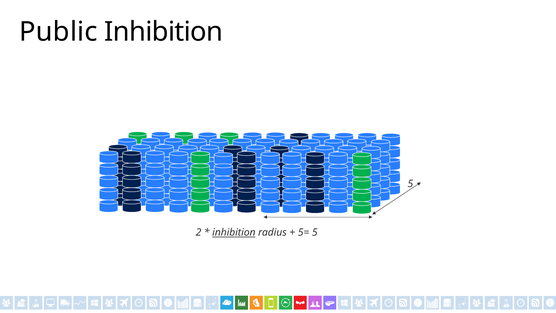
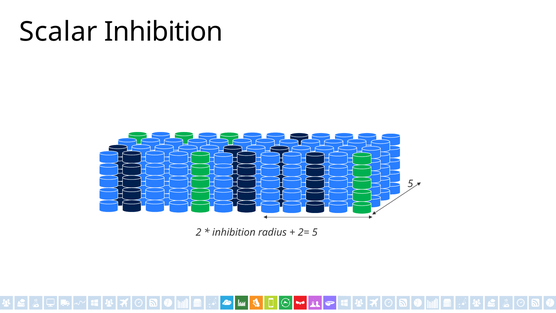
Public: Public -> Scalar
inhibition at (234, 232) underline: present -> none
5=: 5= -> 2=
